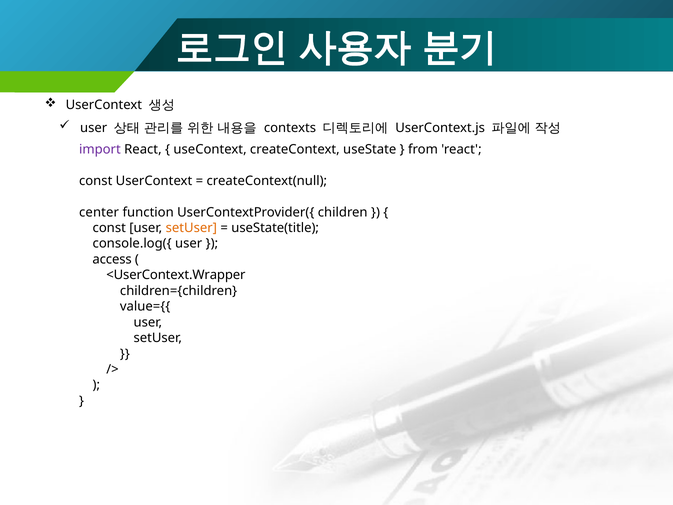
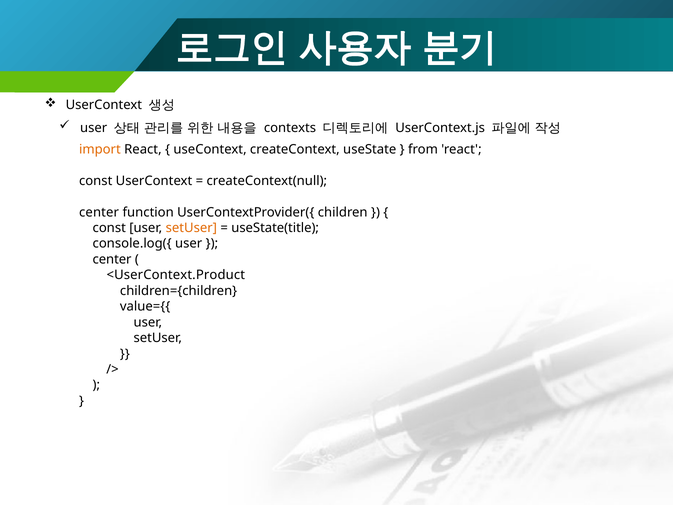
import colour: purple -> orange
access at (112, 259): access -> center
<UserContext.Wrapper: <UserContext.Wrapper -> <UserContext.Product
